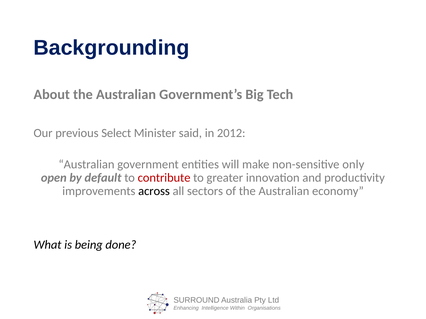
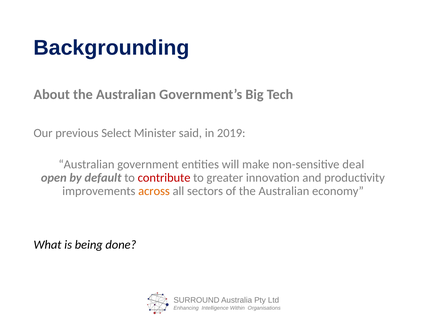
2012: 2012 -> 2019
only: only -> deal
across colour: black -> orange
